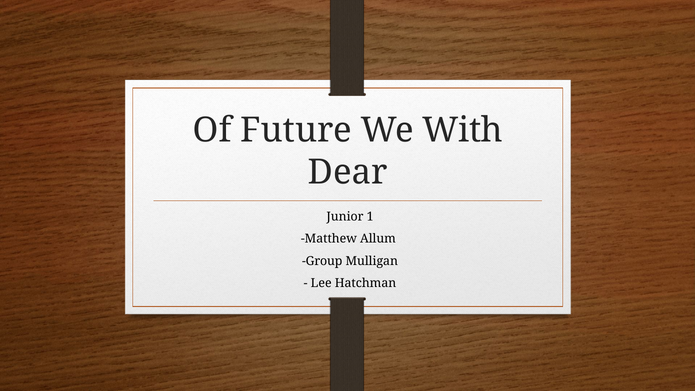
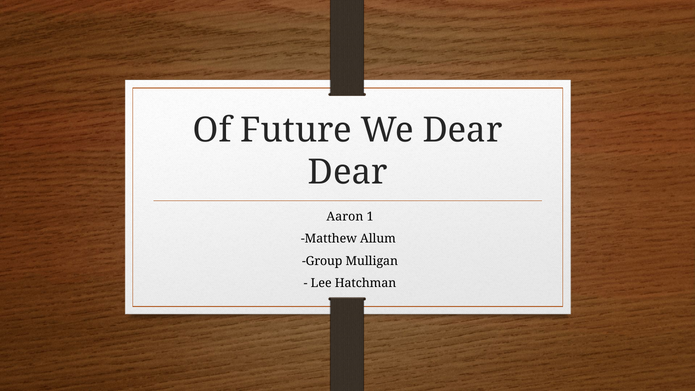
We With: With -> Dear
Junior: Junior -> Aaron
